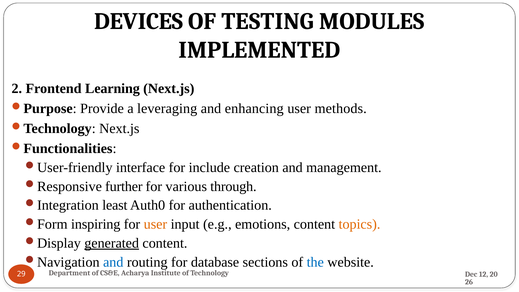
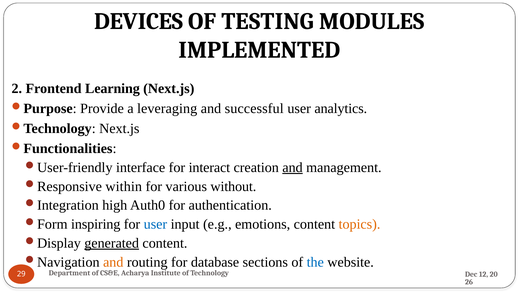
enhancing: enhancing -> successful
methods: methods -> analytics
include: include -> interact
and at (293, 167) underline: none -> present
further: further -> within
through: through -> without
least: least -> high
user at (155, 224) colour: orange -> blue
and at (113, 262) colour: blue -> orange
